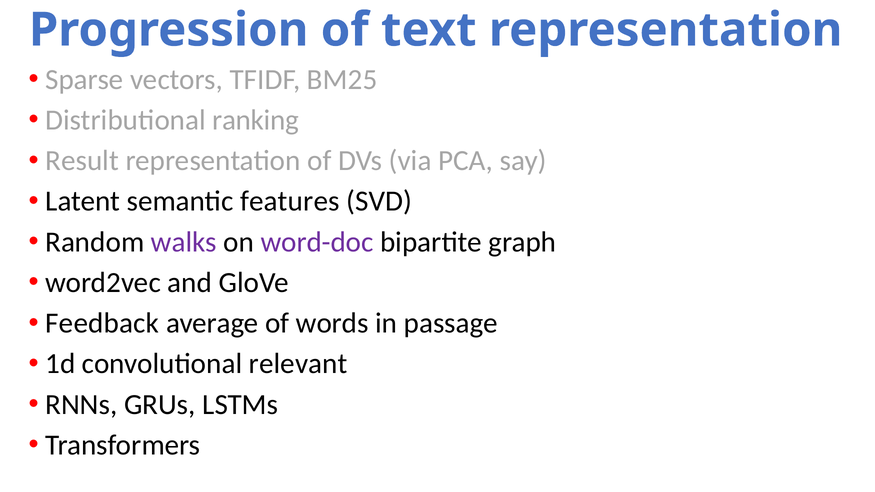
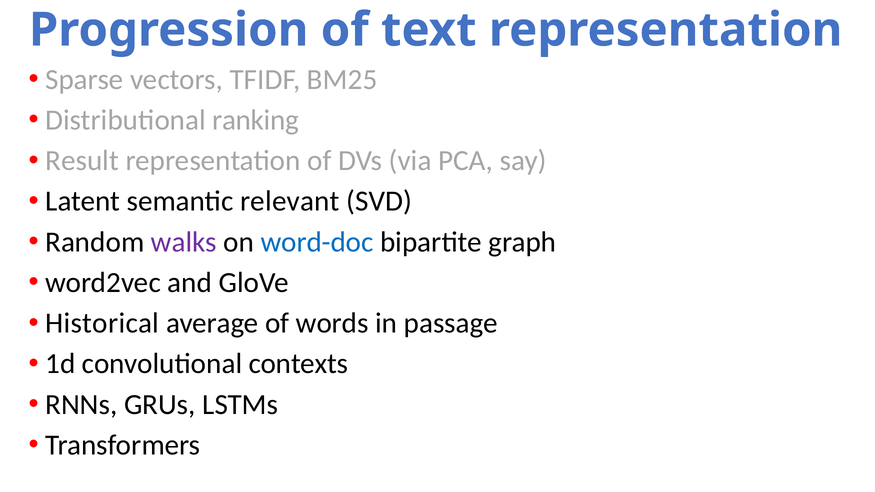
features: features -> relevant
word-doc colour: purple -> blue
Feedback: Feedback -> Historical
relevant: relevant -> contexts
